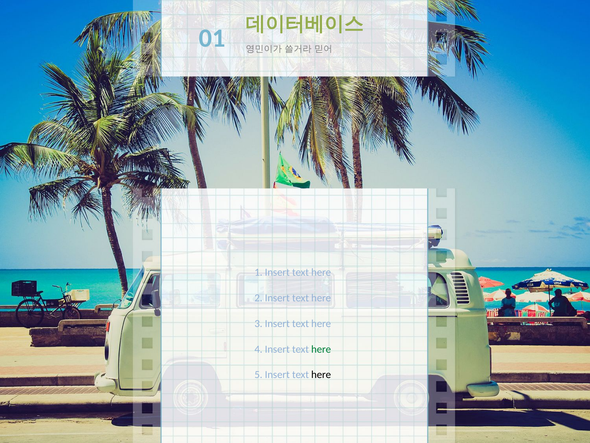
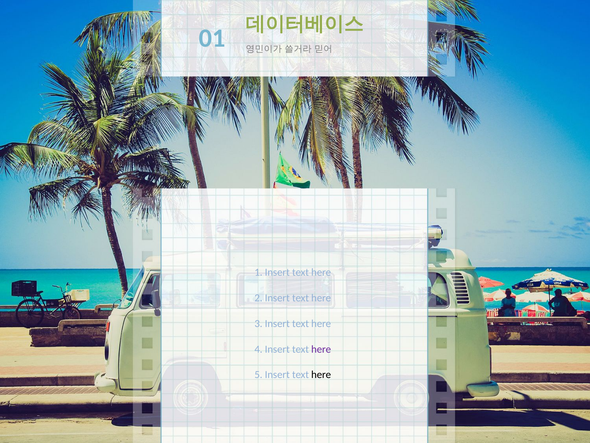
here at (321, 349) colour: green -> purple
